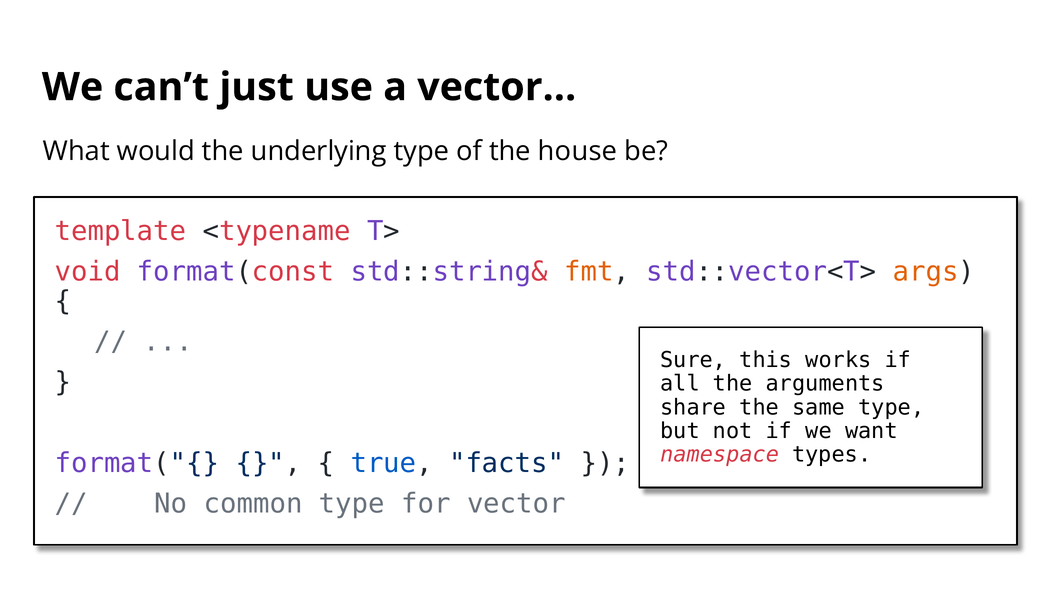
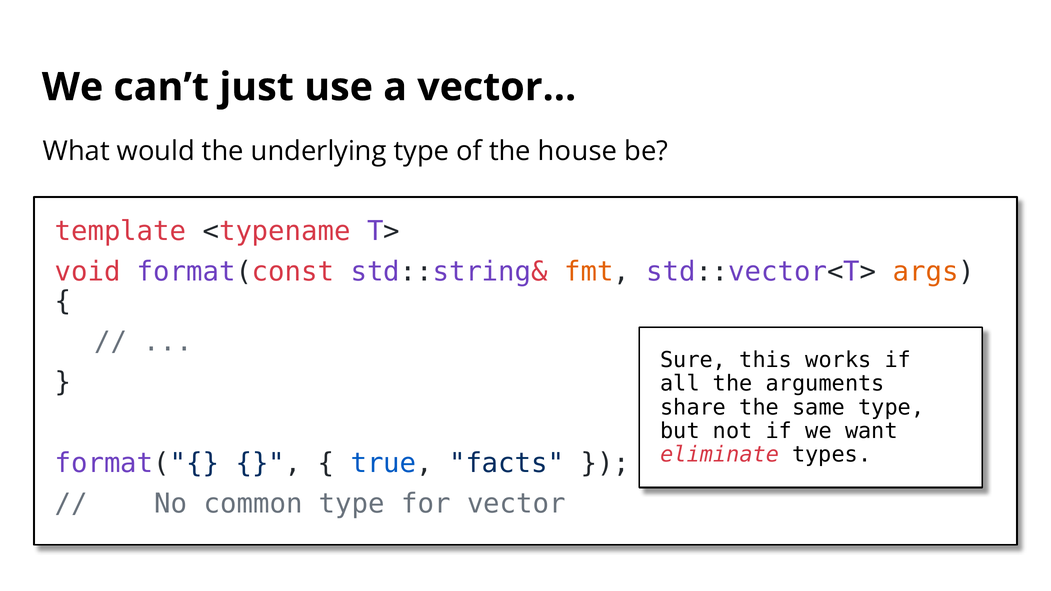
namespace: namespace -> eliminate
